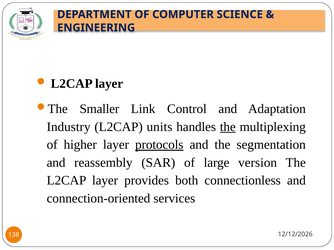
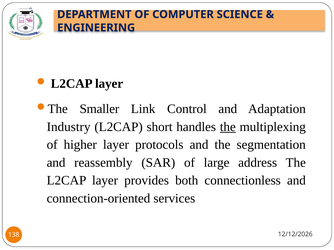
units: units -> short
protocols underline: present -> none
version: version -> address
